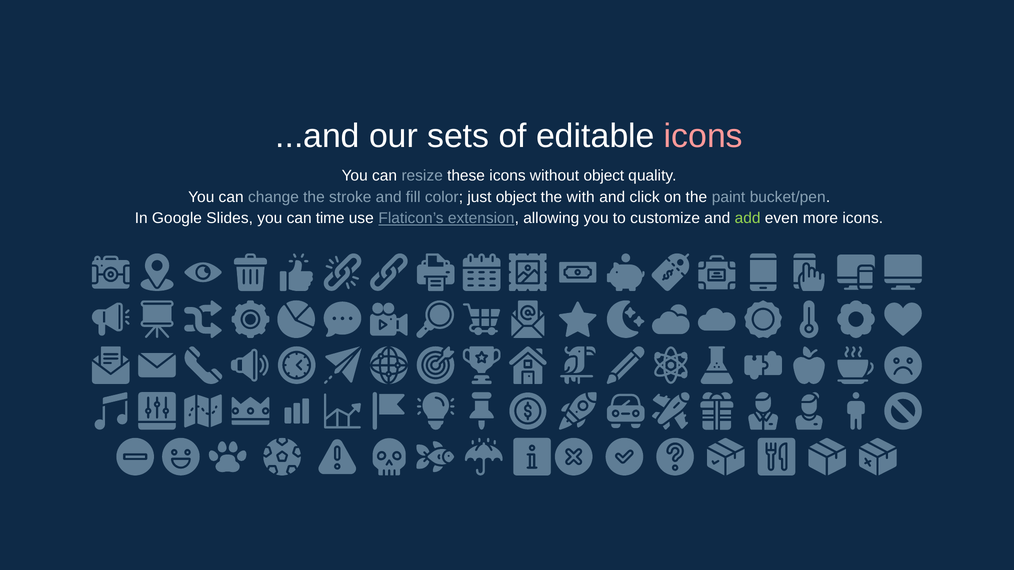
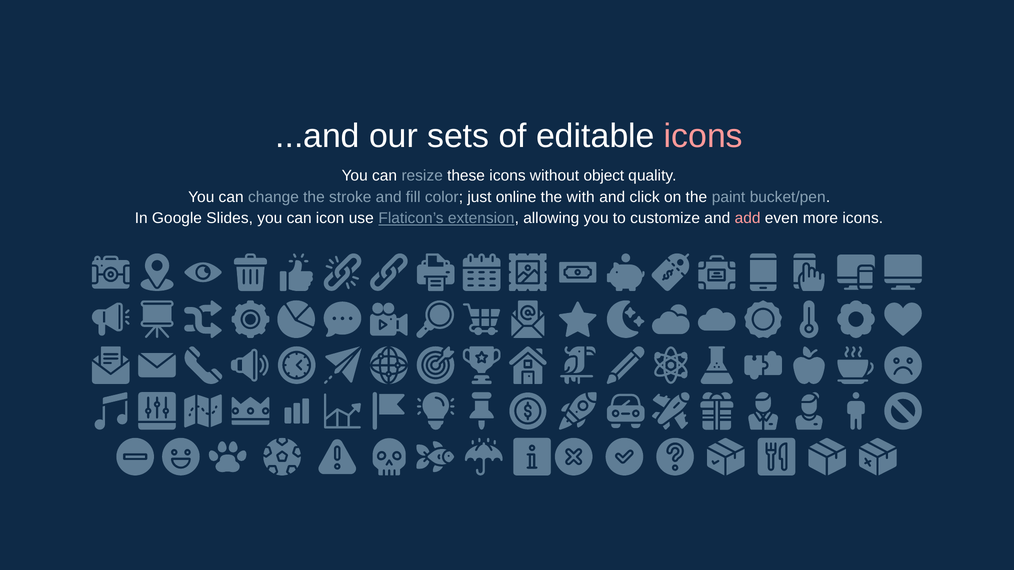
just object: object -> online
time: time -> icon
add colour: light green -> pink
